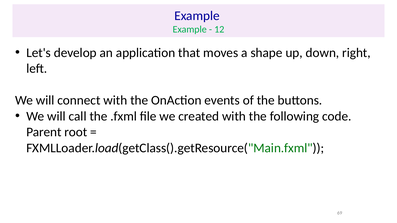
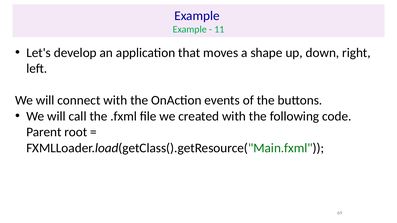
12: 12 -> 11
